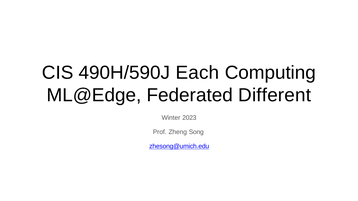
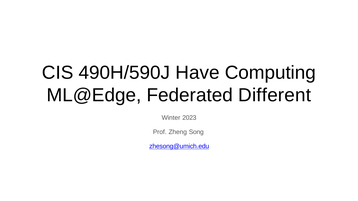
Each: Each -> Have
